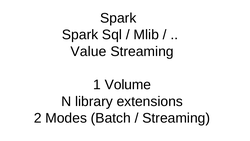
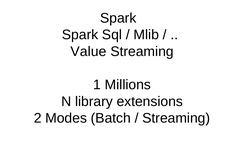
Volume: Volume -> Millions
